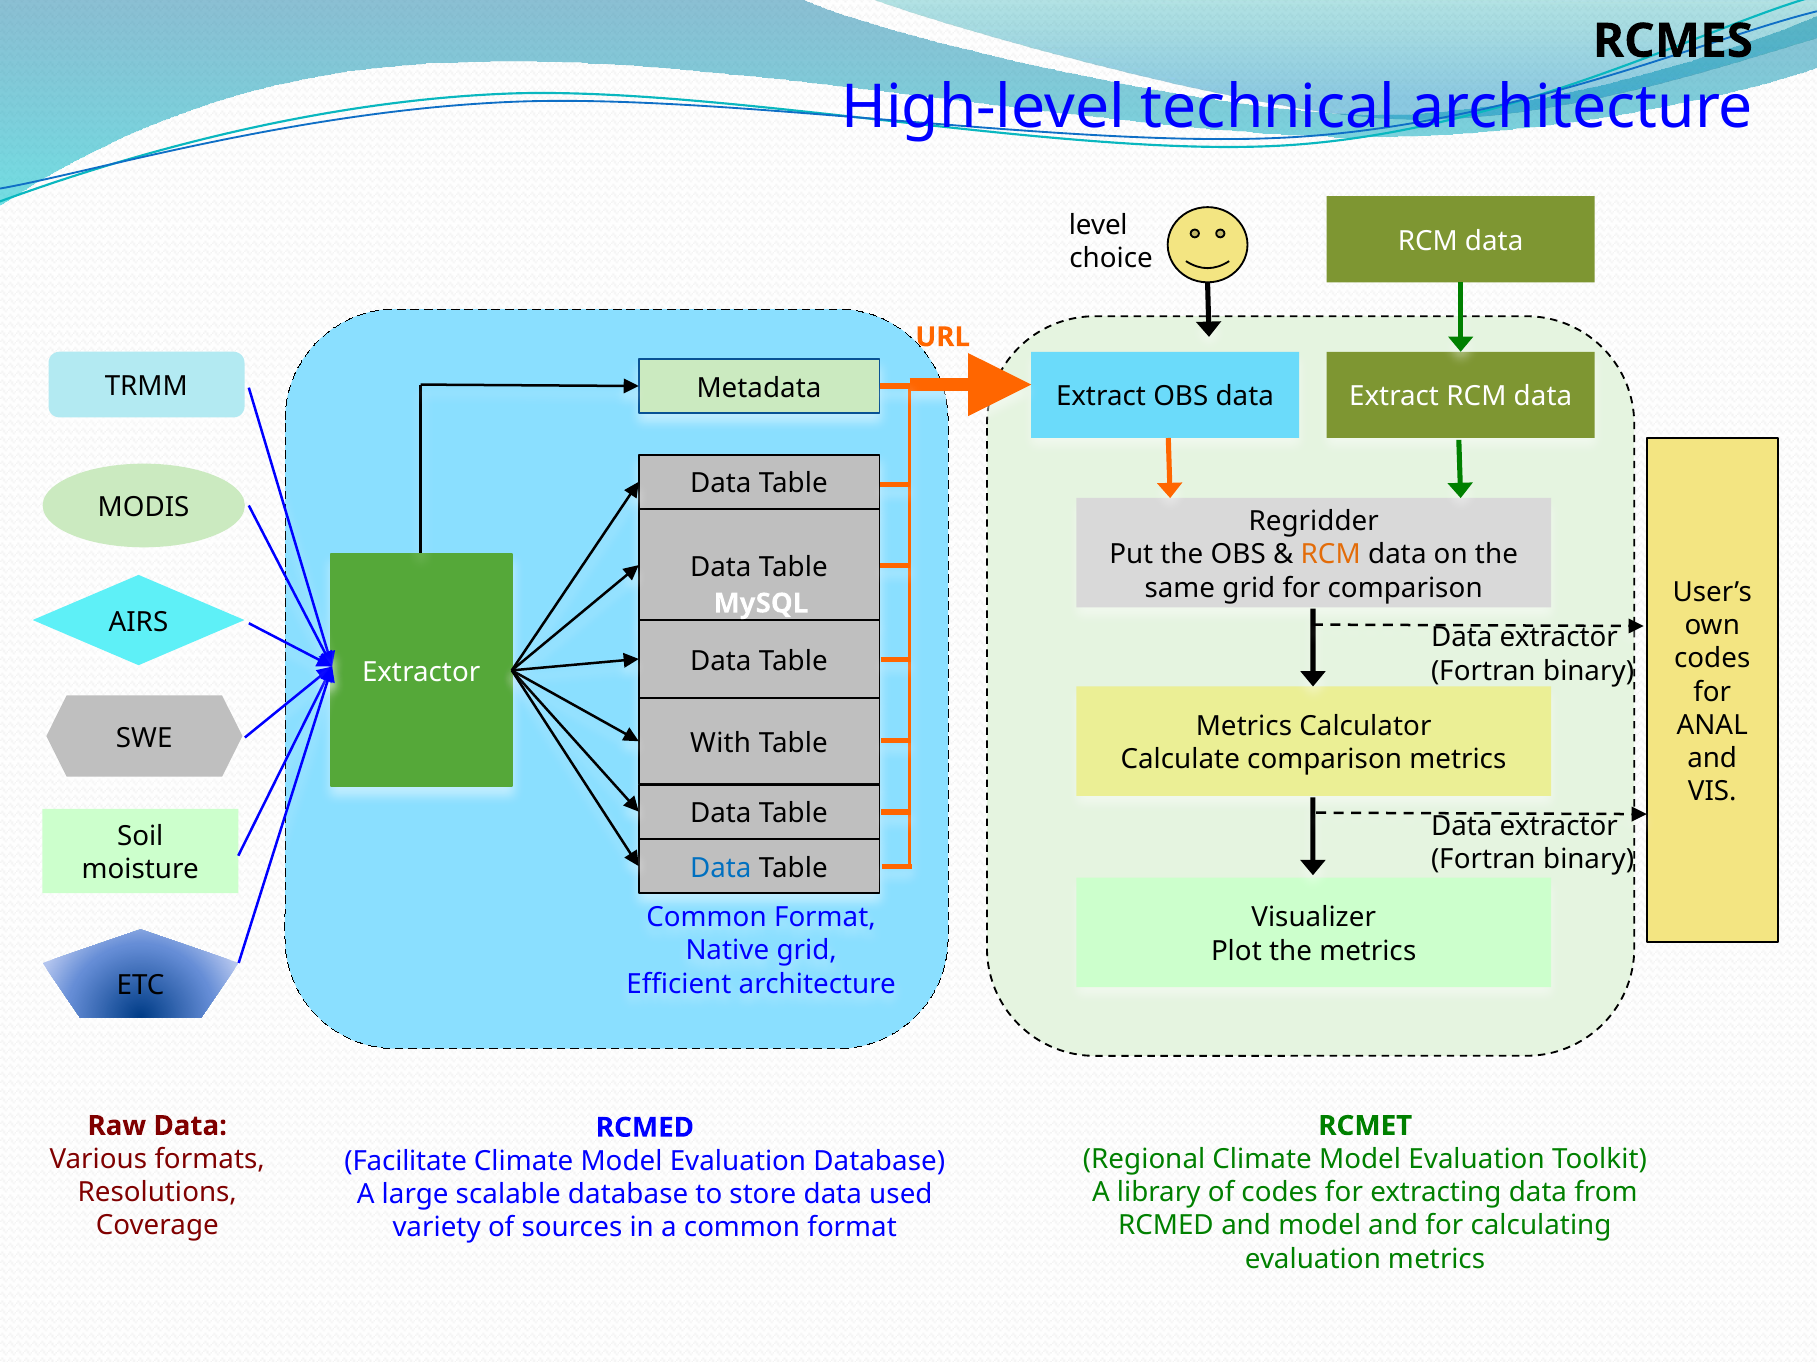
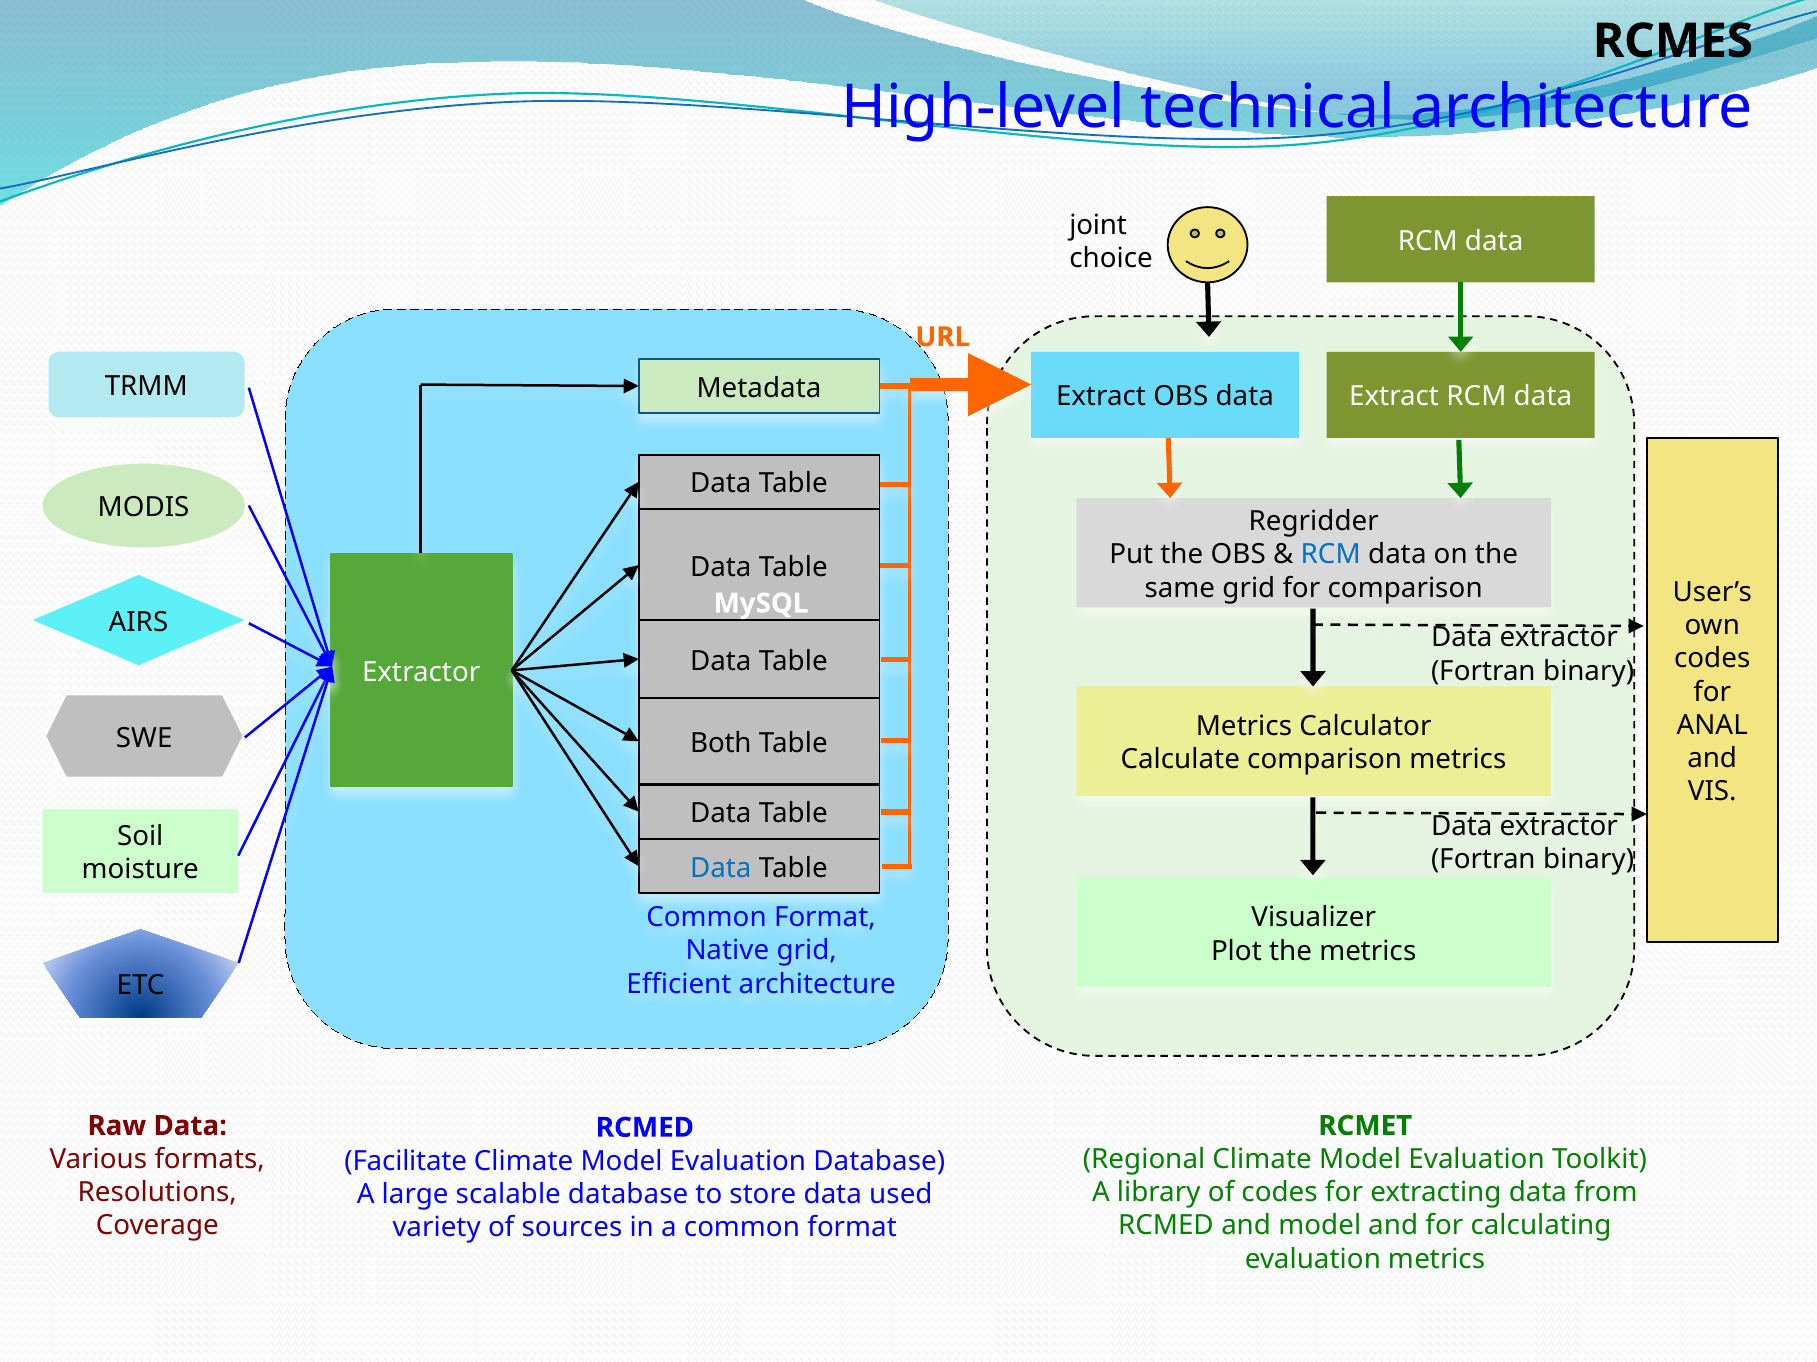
level: level -> joint
RCM at (1331, 555) colour: orange -> blue
With: With -> Both
